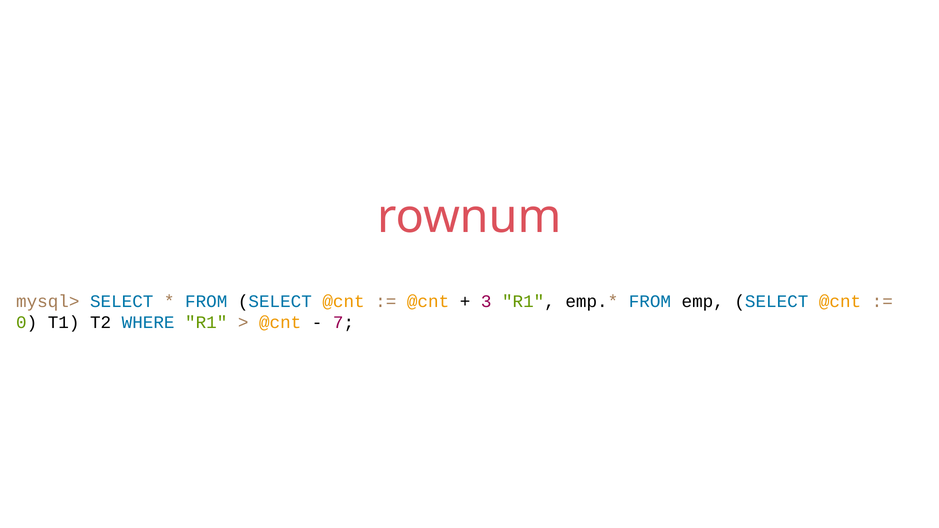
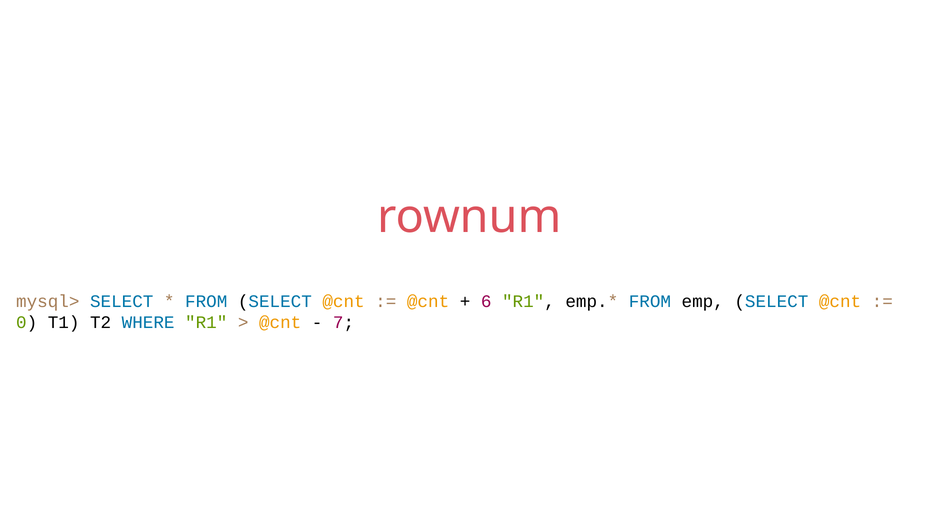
3: 3 -> 6
